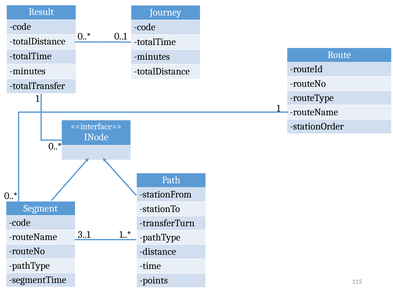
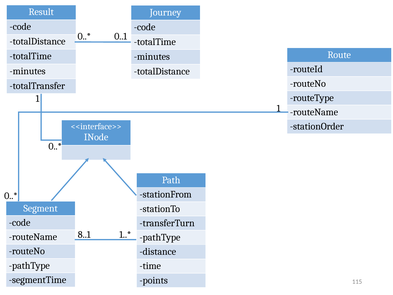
3..1: 3..1 -> 8..1
